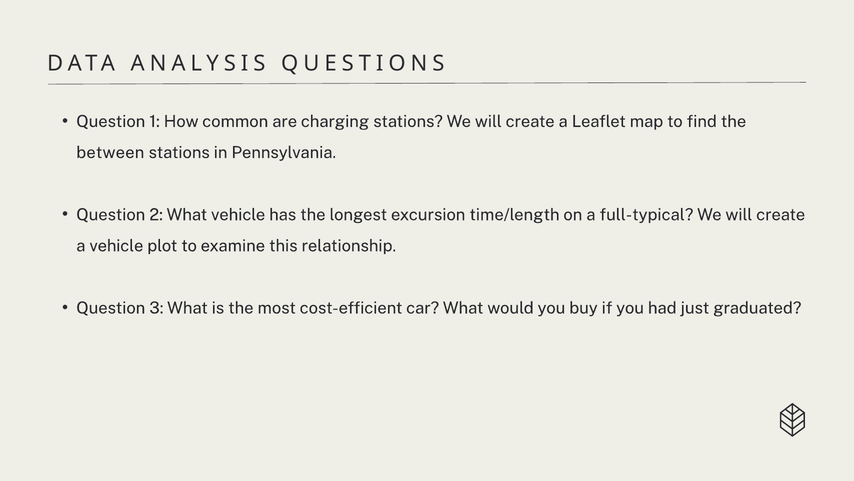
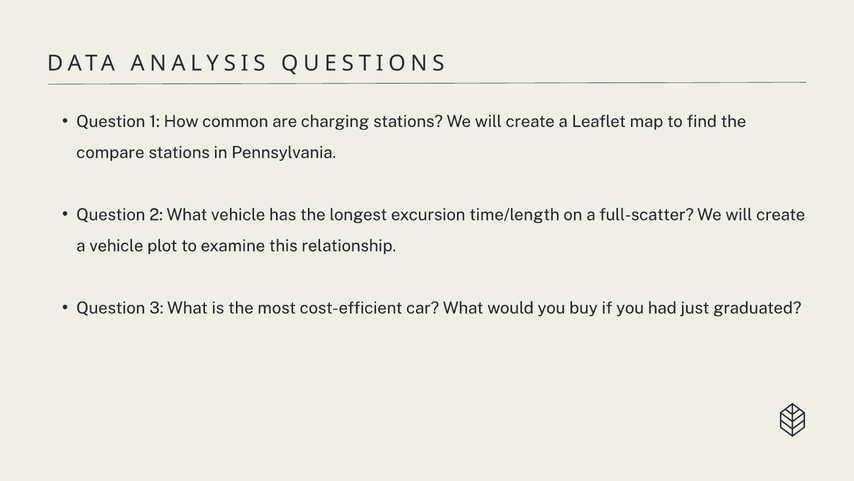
between: between -> compare
full-typical: full-typical -> full-scatter
